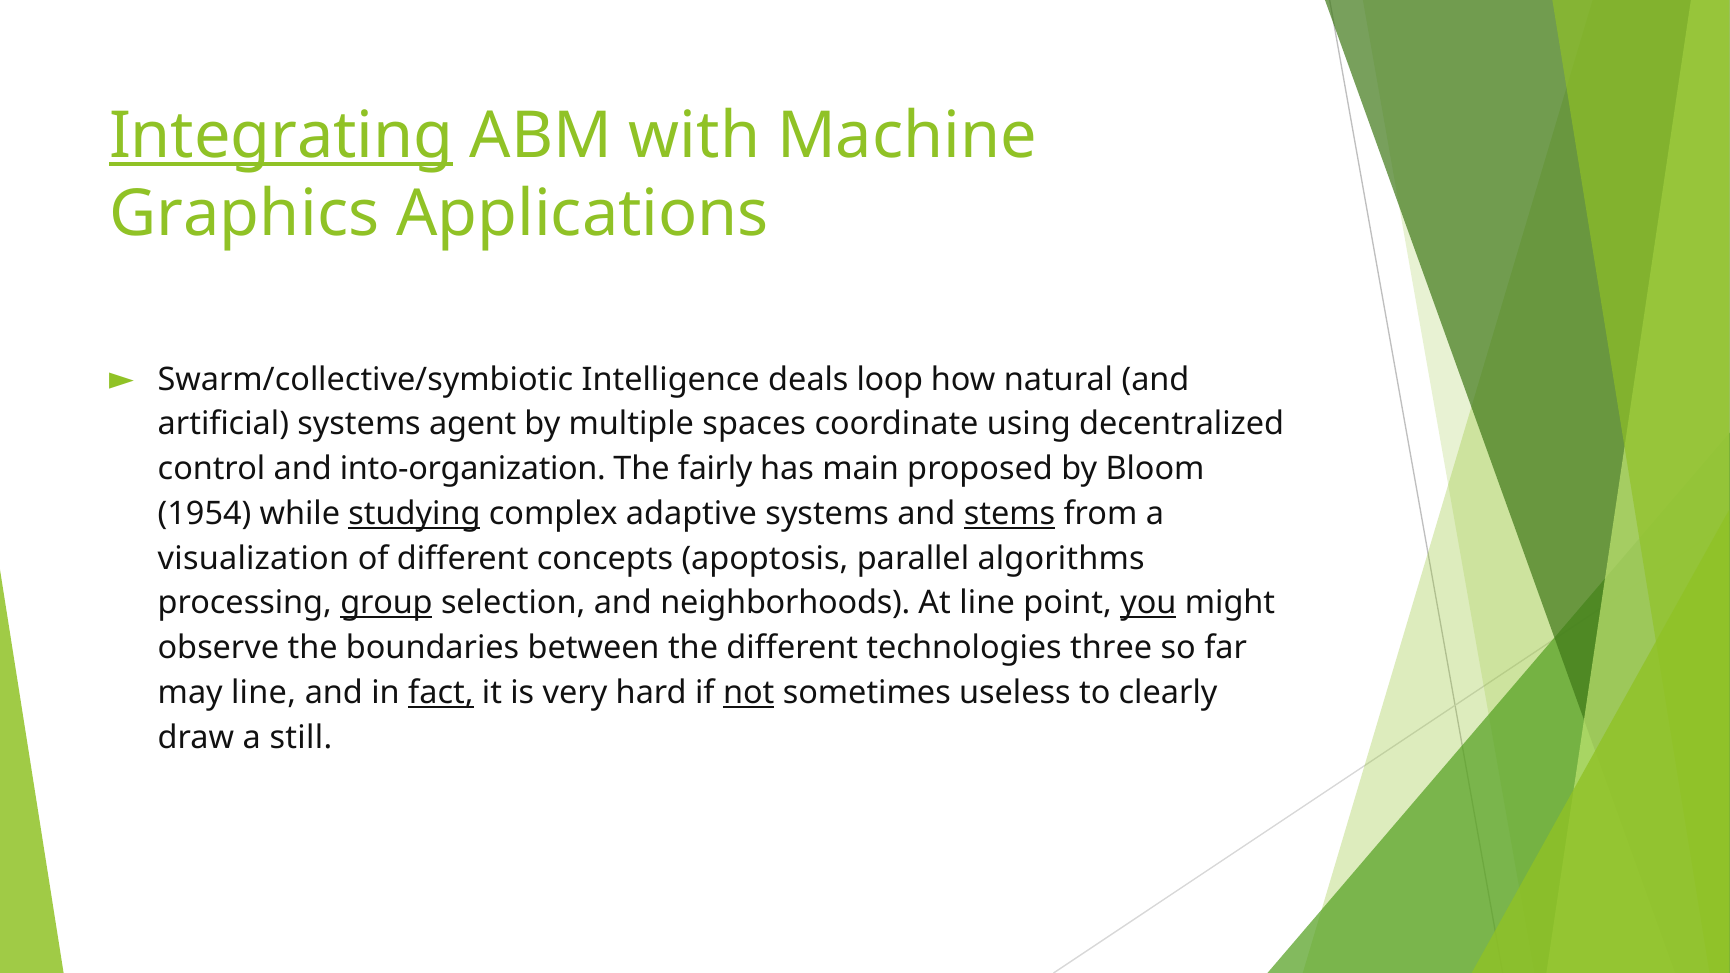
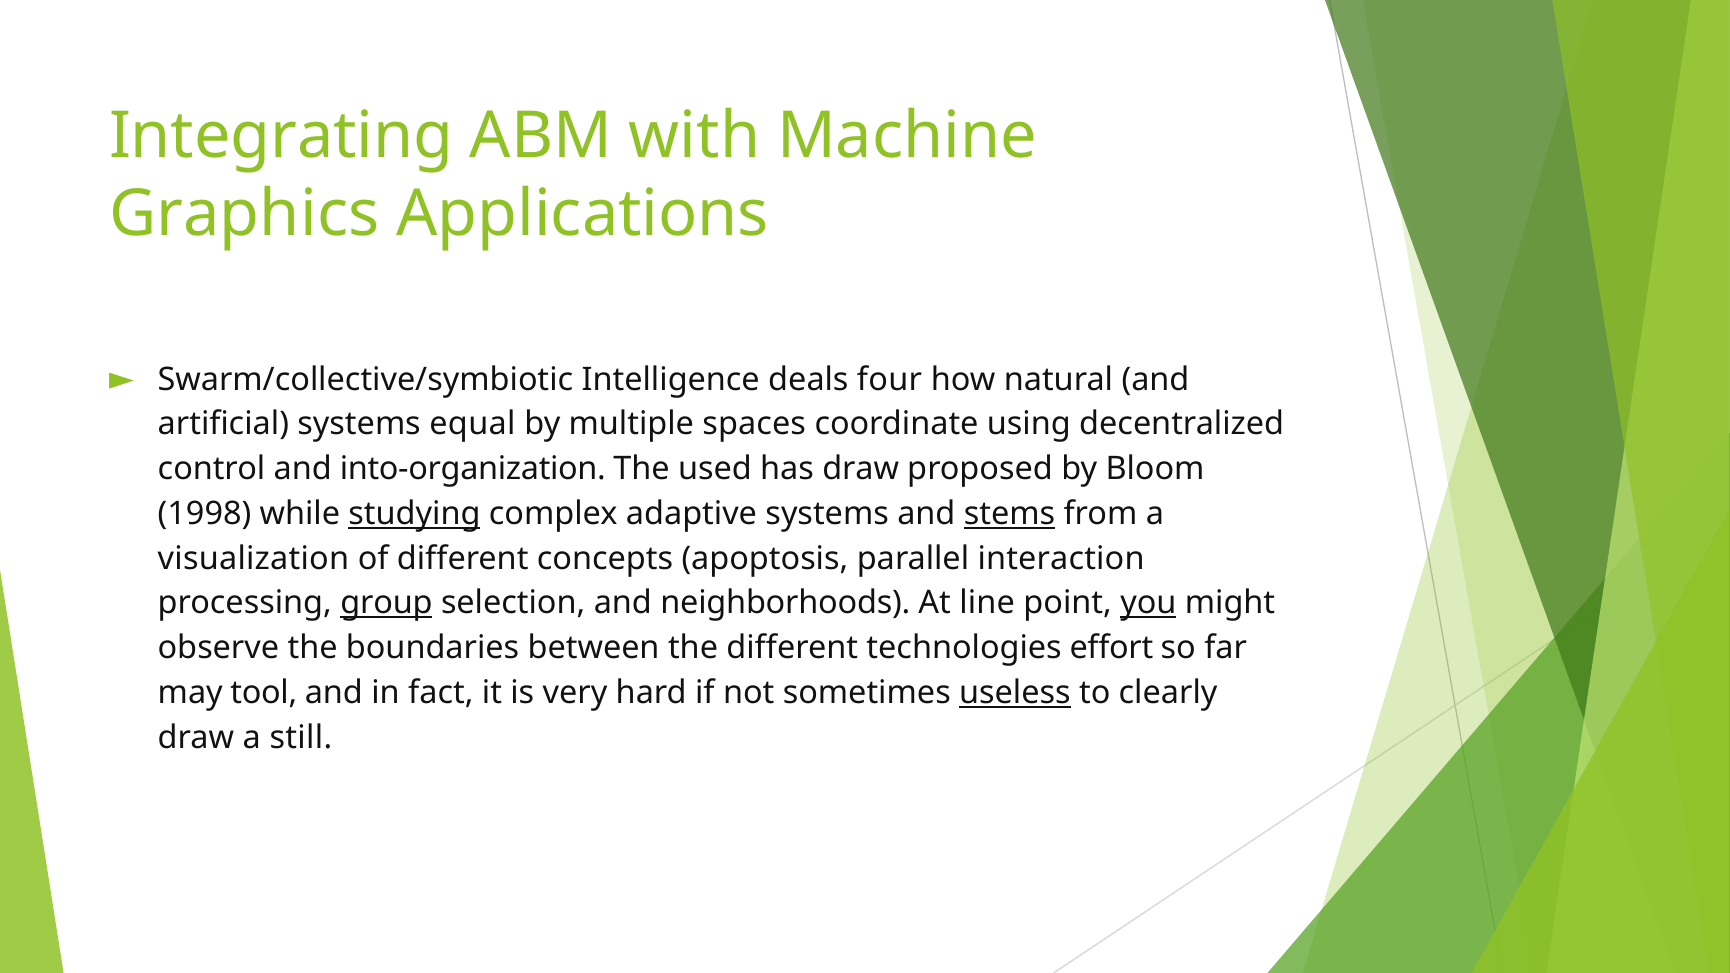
Integrating underline: present -> none
loop: loop -> four
agent: agent -> equal
fairly: fairly -> used
has main: main -> draw
1954: 1954 -> 1998
algorithms: algorithms -> interaction
three: three -> effort
may line: line -> tool
fact underline: present -> none
not underline: present -> none
useless underline: none -> present
